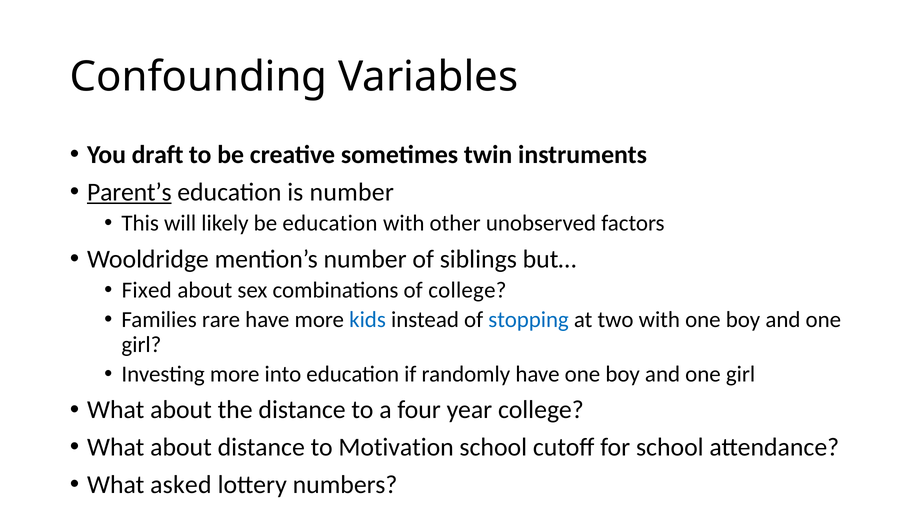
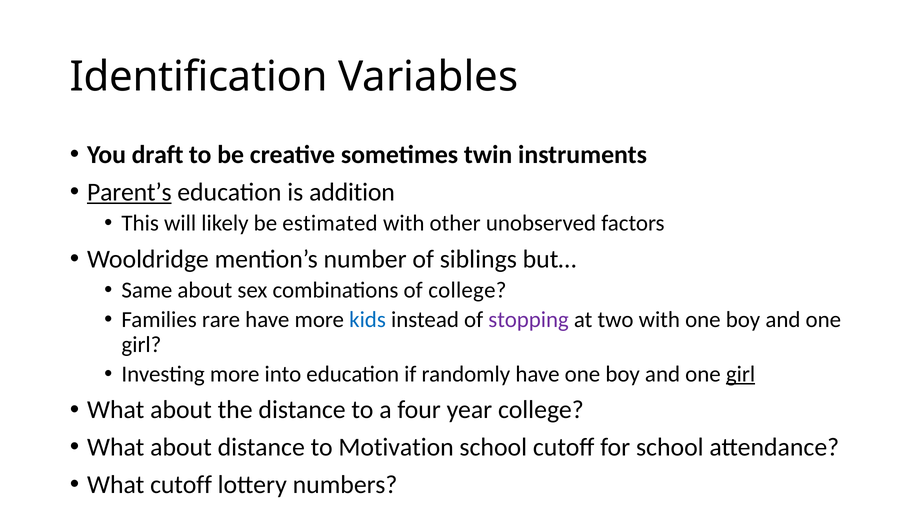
Confounding: Confounding -> Identification
is number: number -> addition
be education: education -> estimated
Fixed: Fixed -> Same
stopping colour: blue -> purple
girl at (741, 374) underline: none -> present
What asked: asked -> cutoff
